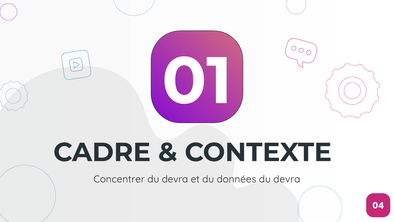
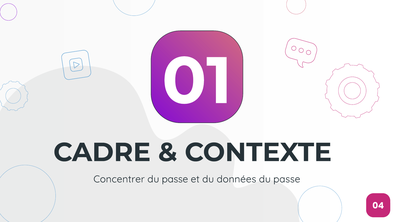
devra at (175, 179): devra -> passe
devra at (287, 179): devra -> passe
